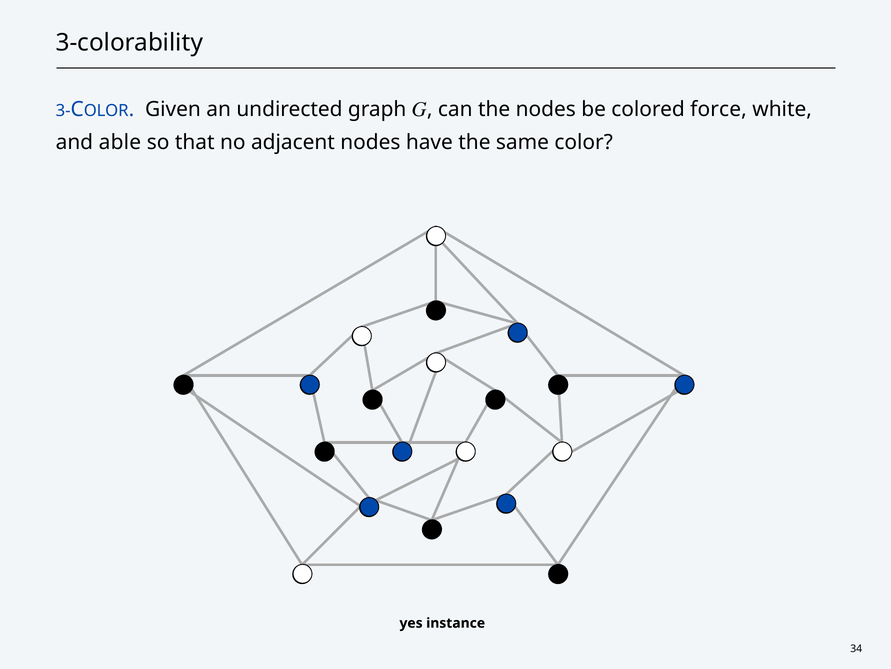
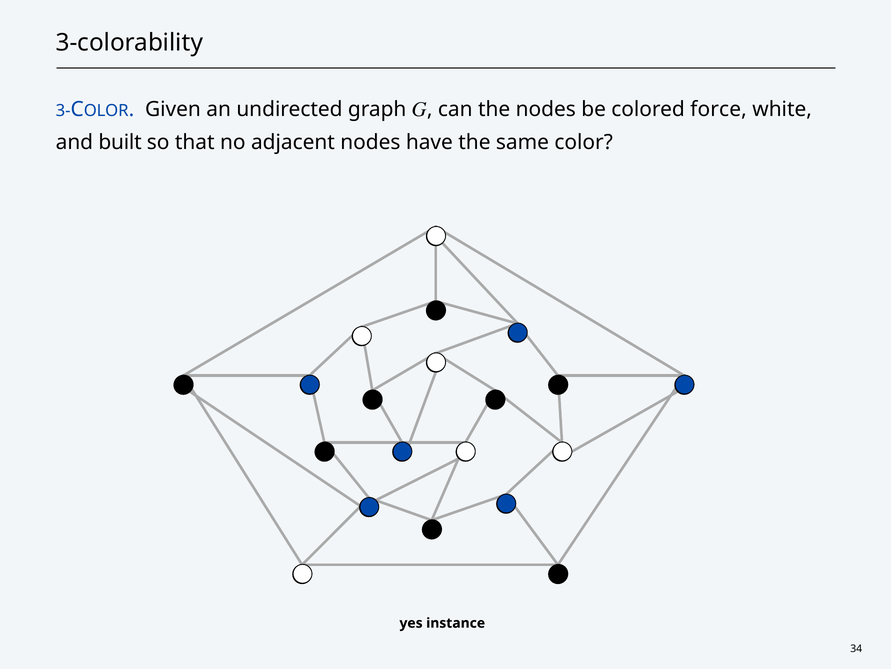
able: able -> built
